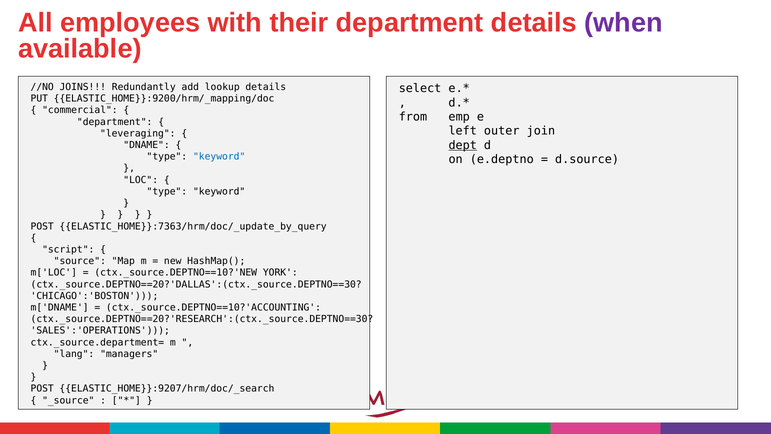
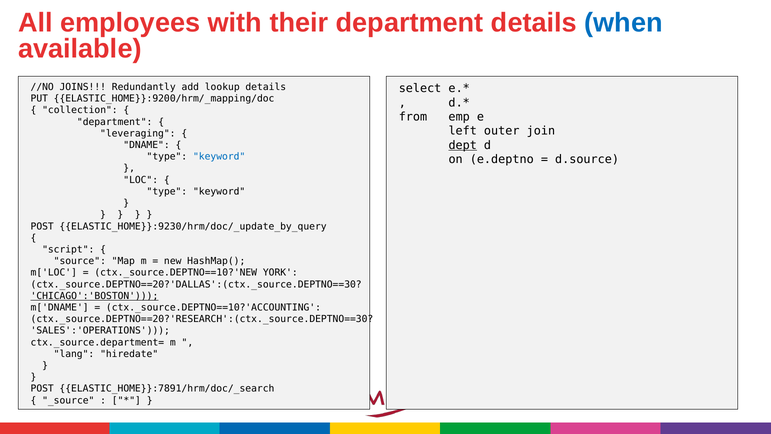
when colour: purple -> blue
commercial: commercial -> collection
ELASTIC_HOME}}:7363/hrm/doc/_update_by_query: ELASTIC_HOME}}:7363/hrm/doc/_update_by_query -> ELASTIC_HOME}}:9230/hrm/doc/_update_by_query
CHICAGO':'BOSTON underline: none -> present
managers: managers -> hiredate
ELASTIC_HOME}}:9207/hrm/doc/_search: ELASTIC_HOME}}:9207/hrm/doc/_search -> ELASTIC_HOME}}:7891/hrm/doc/_search
